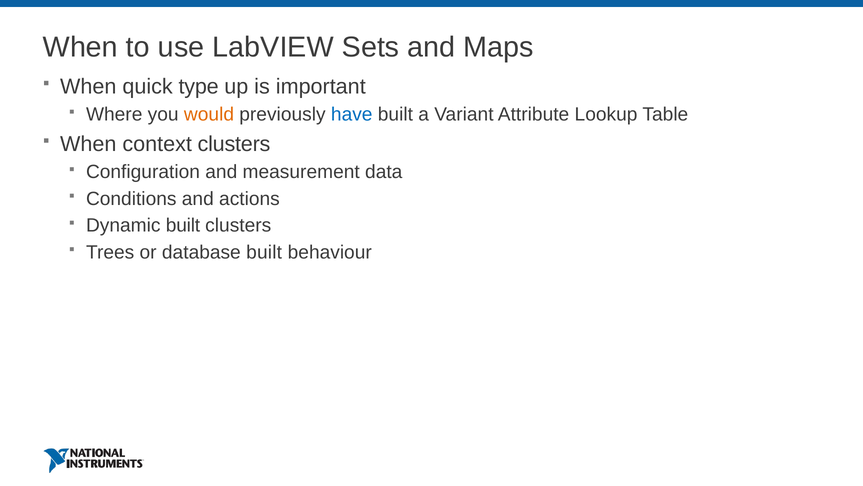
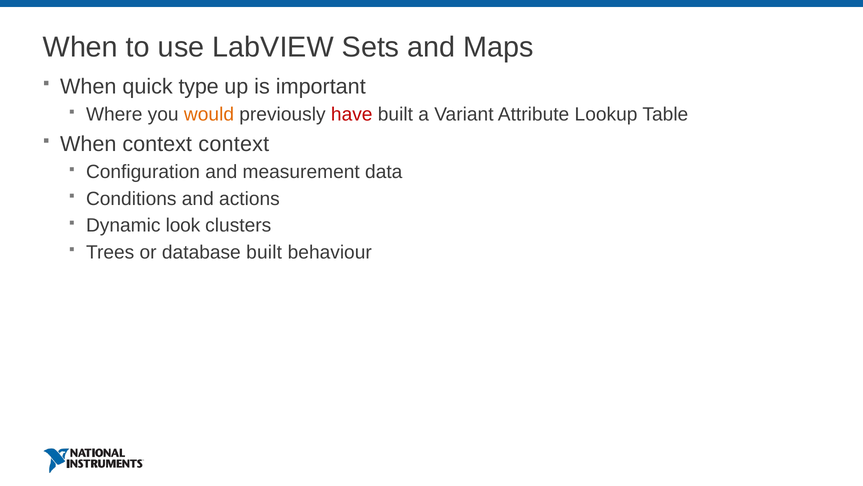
have colour: blue -> red
context clusters: clusters -> context
Dynamic built: built -> look
